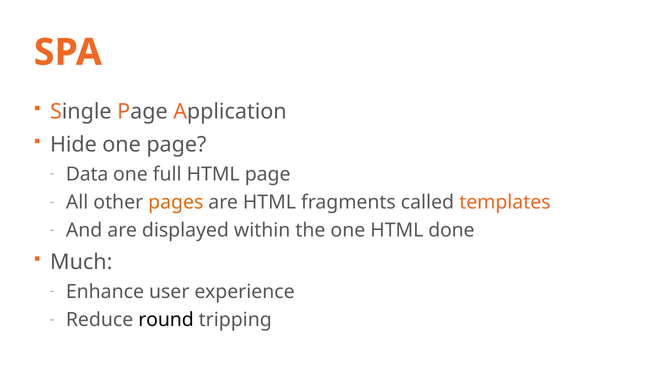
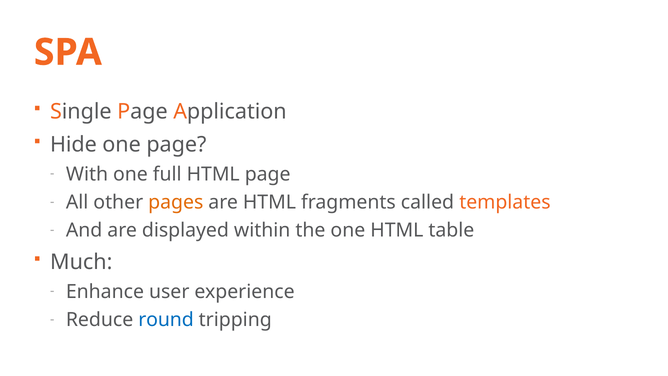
Data: Data -> With
done: done -> table
round colour: black -> blue
